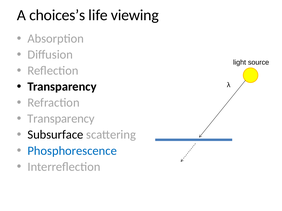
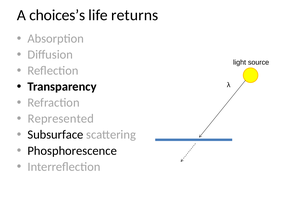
viewing: viewing -> returns
Transparency at (61, 119): Transparency -> Represented
Phosphorescence colour: blue -> black
